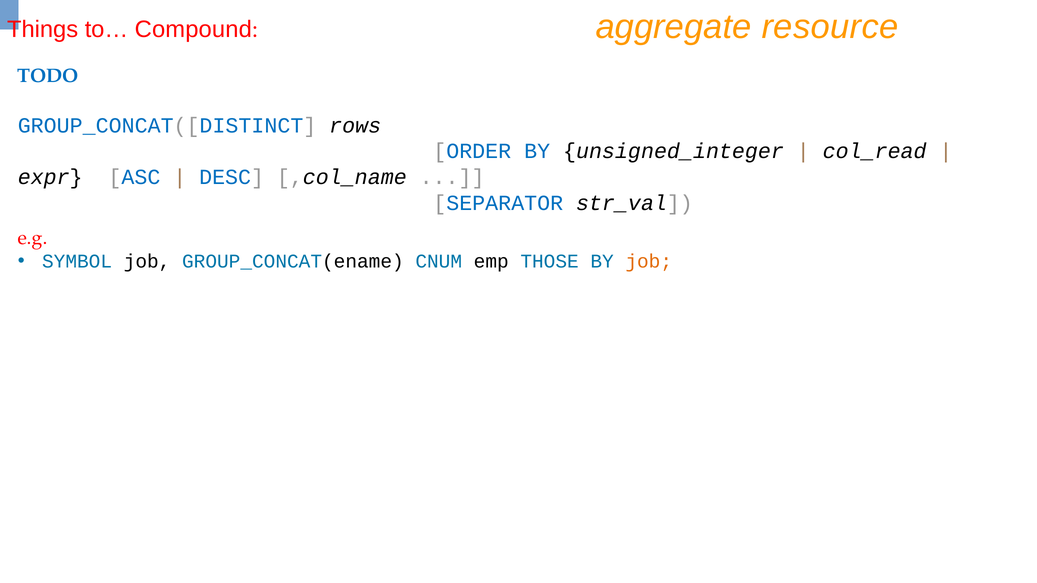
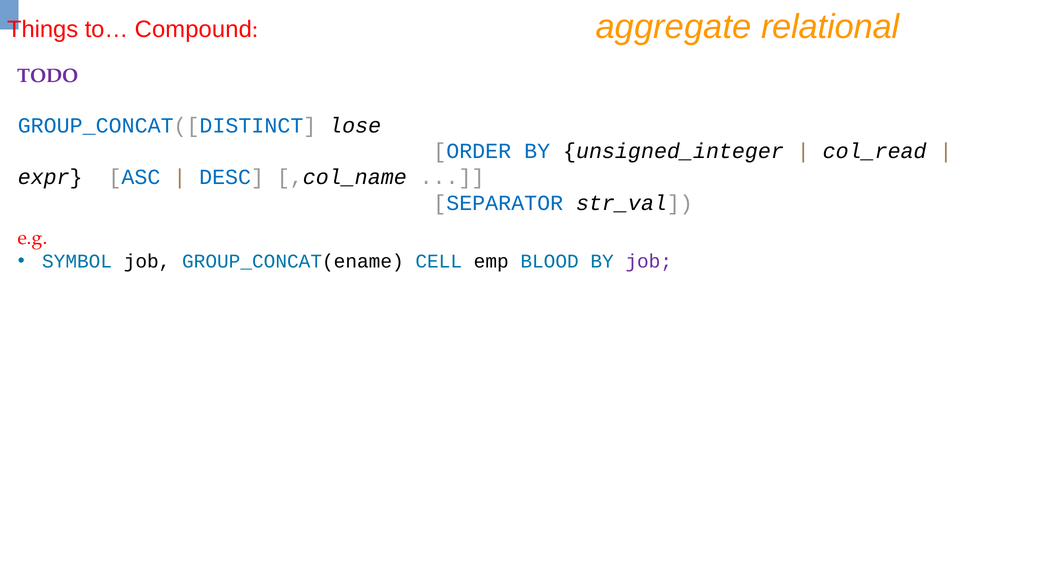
resource: resource -> relational
TODO colour: blue -> purple
rows: rows -> lose
CNUM: CNUM -> CELL
THOSE: THOSE -> BLOOD
job at (649, 261) colour: orange -> purple
